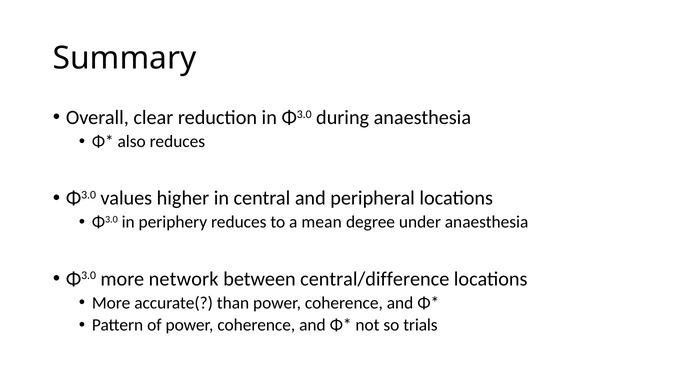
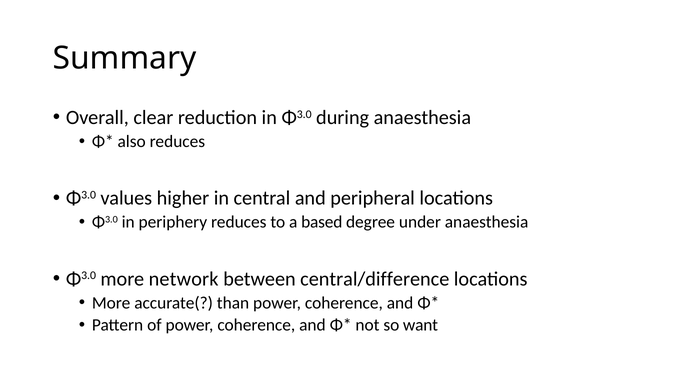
mean: mean -> based
trials: trials -> want
